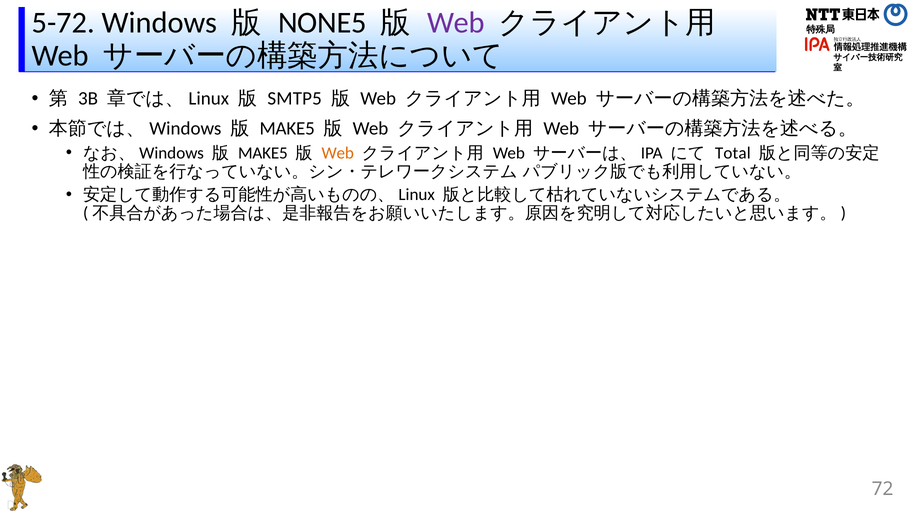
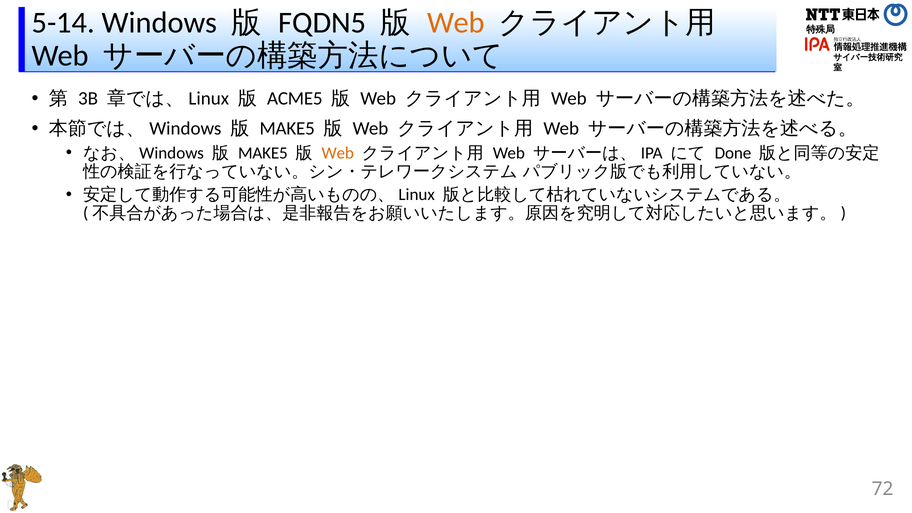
5-72: 5-72 -> 5-14
NONE5: NONE5 -> FQDN5
Web at (456, 23) colour: purple -> orange
SMTP5: SMTP5 -> ACME5
Total: Total -> Done
